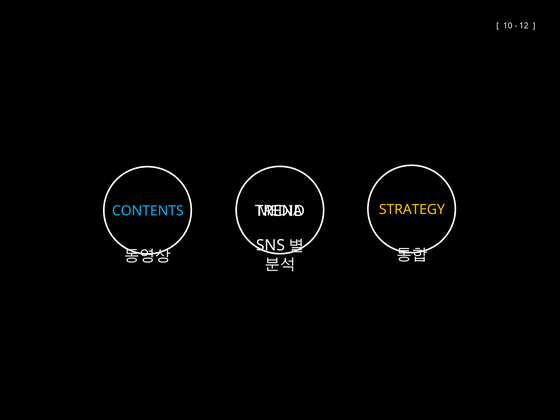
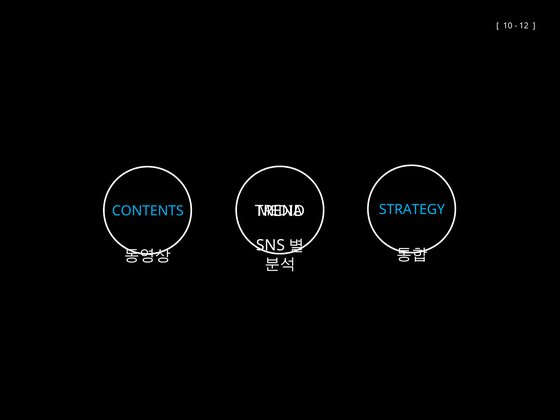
STRATEGY colour: yellow -> light blue
